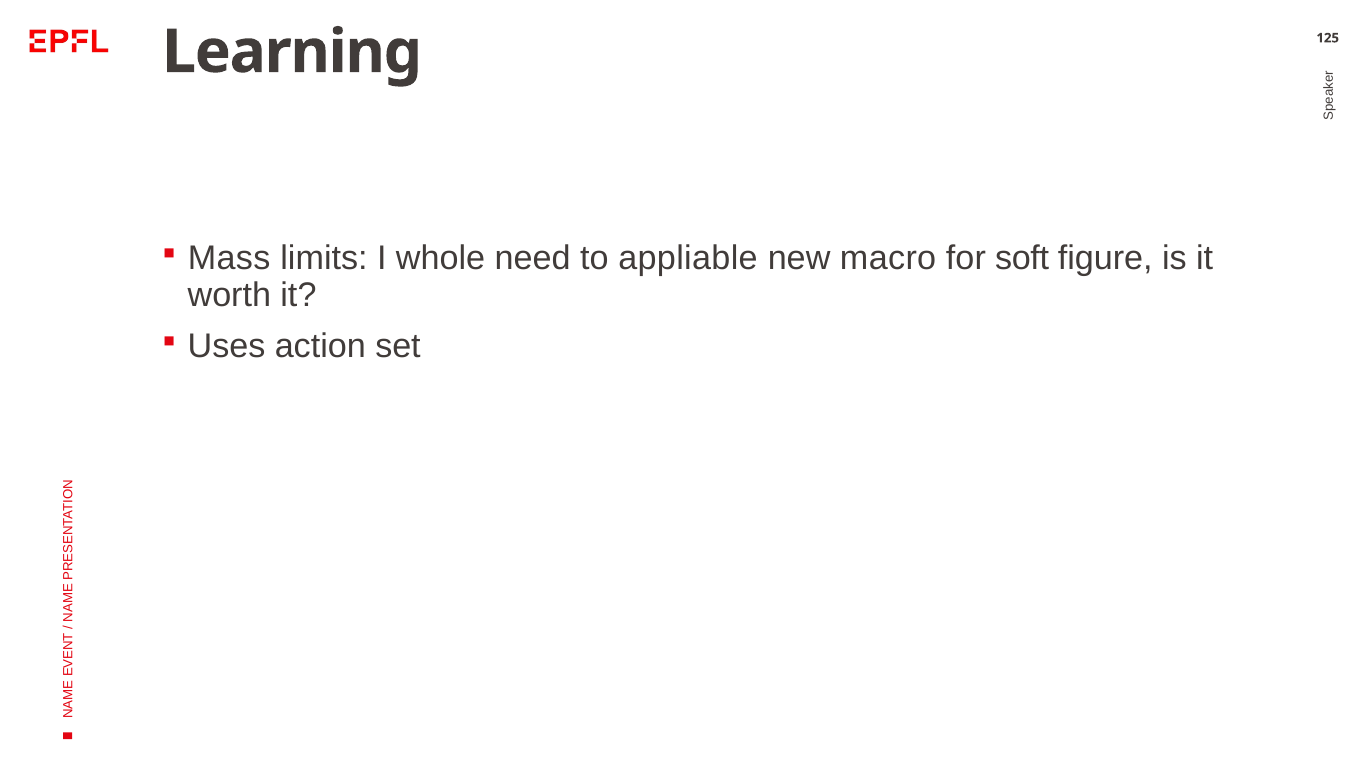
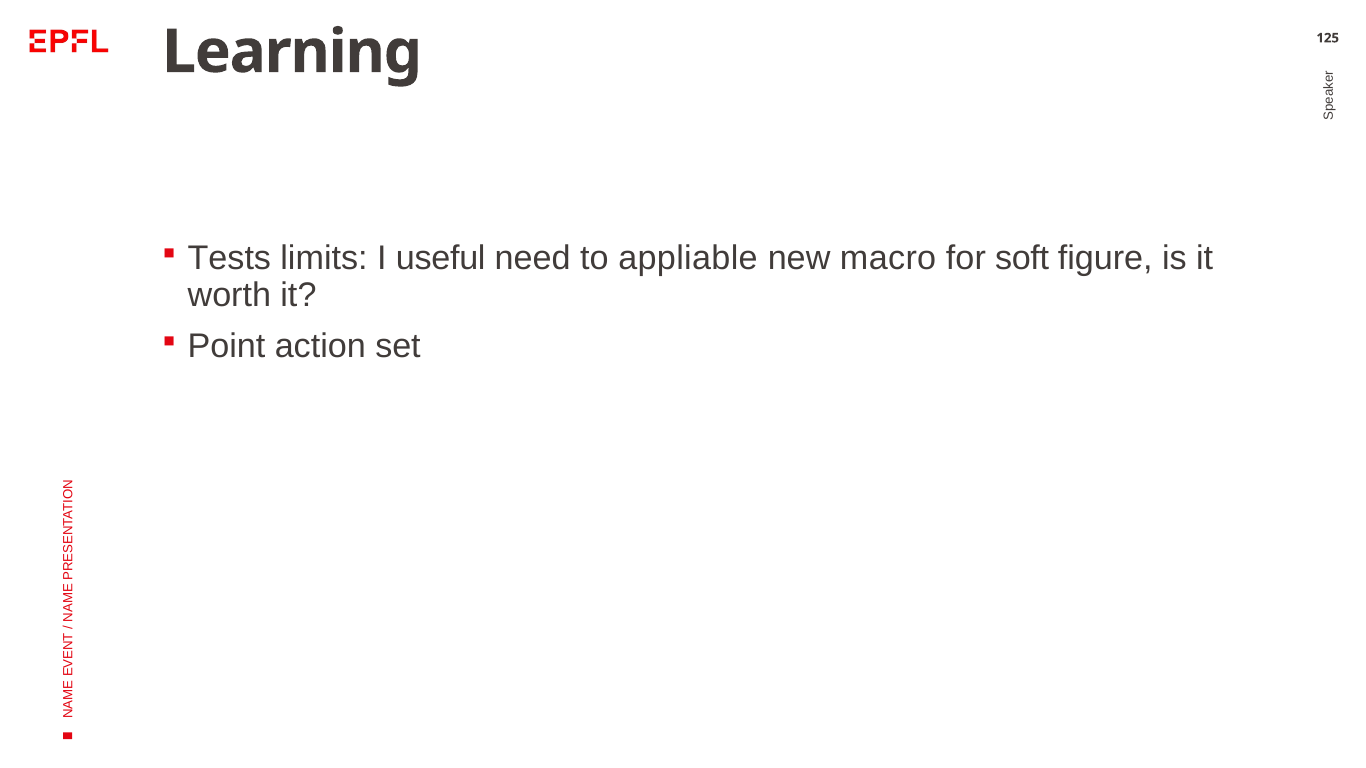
Mass: Mass -> Tests
whole: whole -> useful
Uses: Uses -> Point
